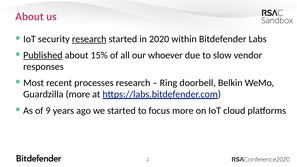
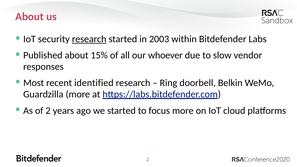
2020: 2020 -> 2003
Published underline: present -> none
processes: processes -> identified
of 9: 9 -> 2
